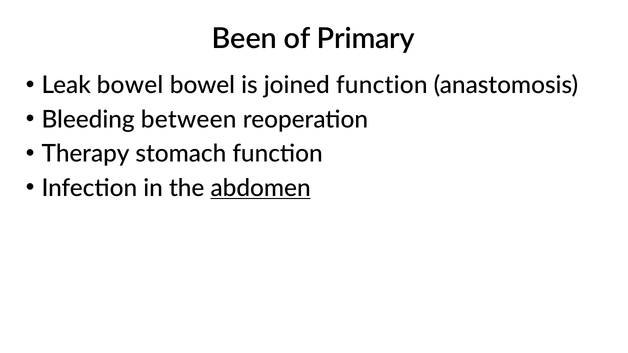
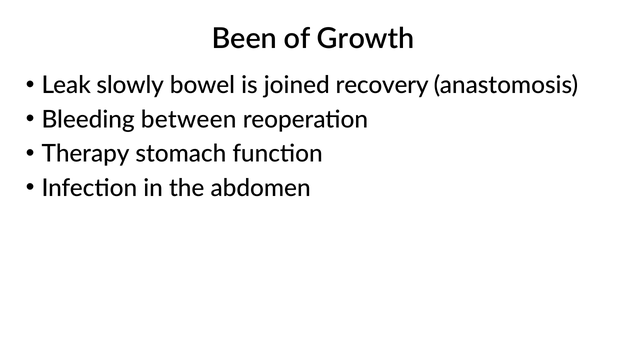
Primary: Primary -> Growth
Leak bowel: bowel -> slowly
joined function: function -> recovery
abdomen underline: present -> none
